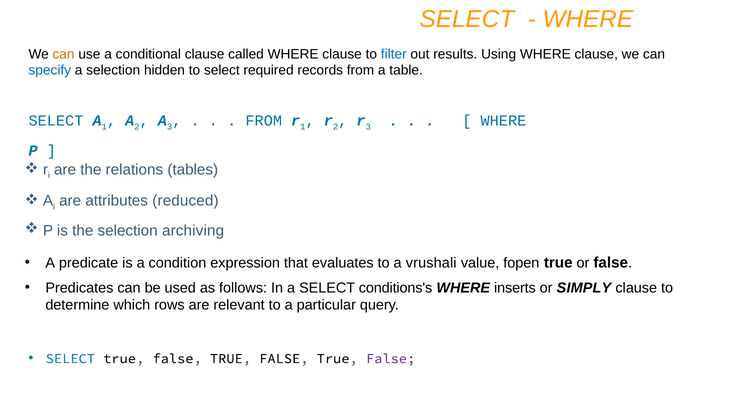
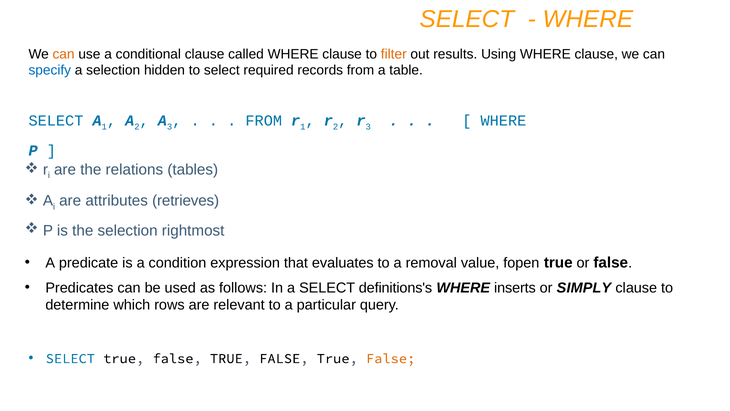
filter colour: blue -> orange
reduced: reduced -> retrieves
archiving: archiving -> rightmost
vrushali: vrushali -> removal
conditions's: conditions's -> definitions's
False at (391, 358) colour: purple -> orange
